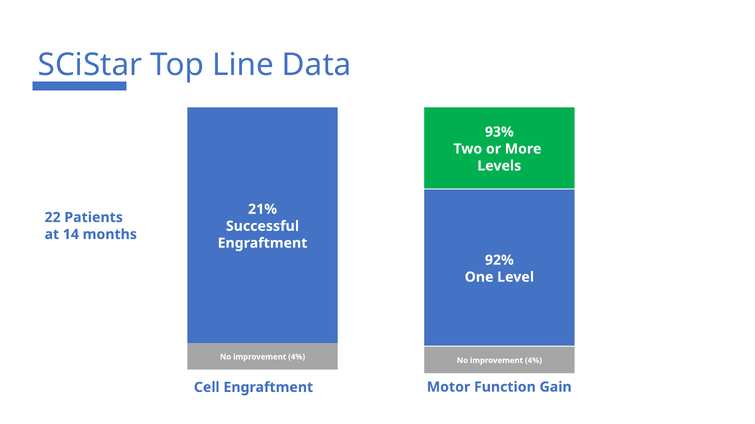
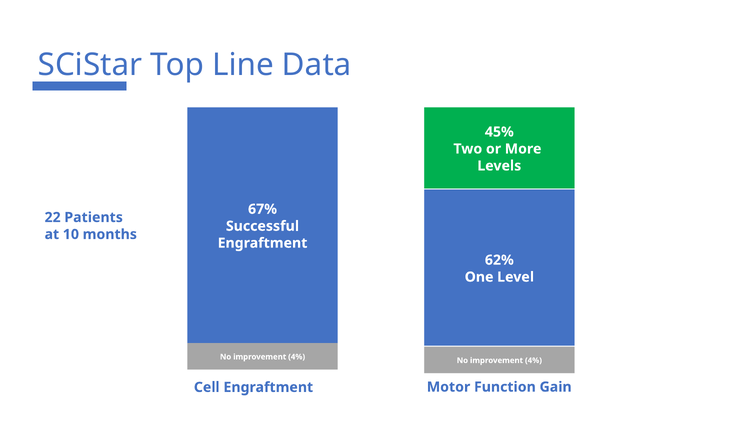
93%: 93% -> 45%
21%: 21% -> 67%
14: 14 -> 10
92%: 92% -> 62%
